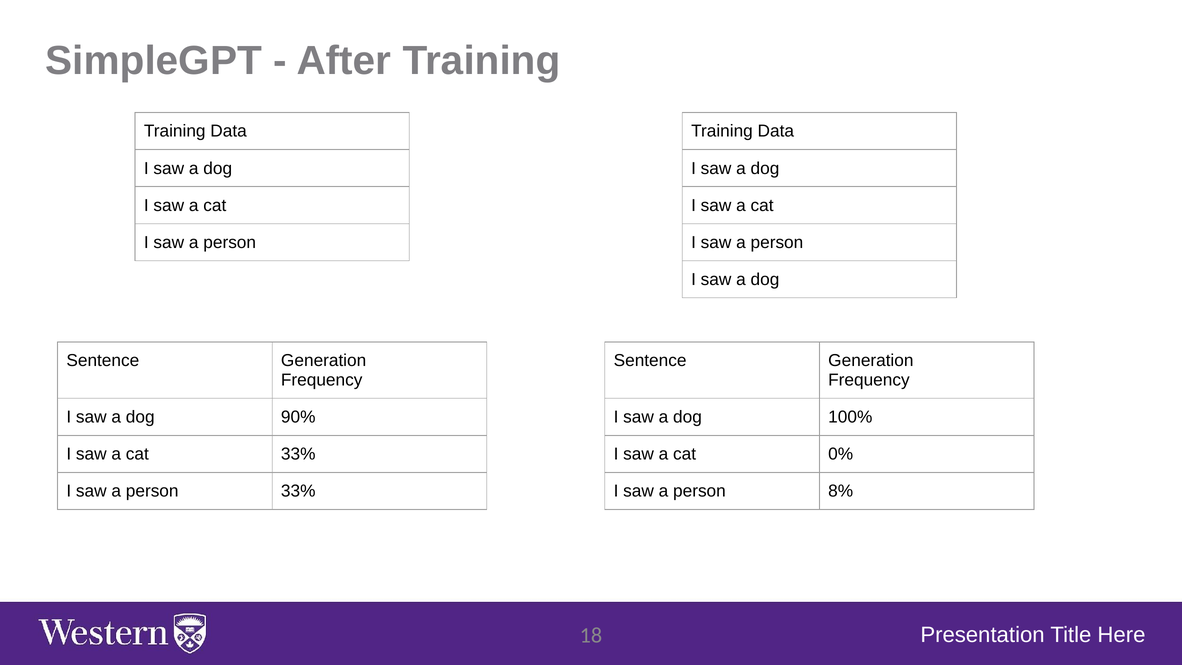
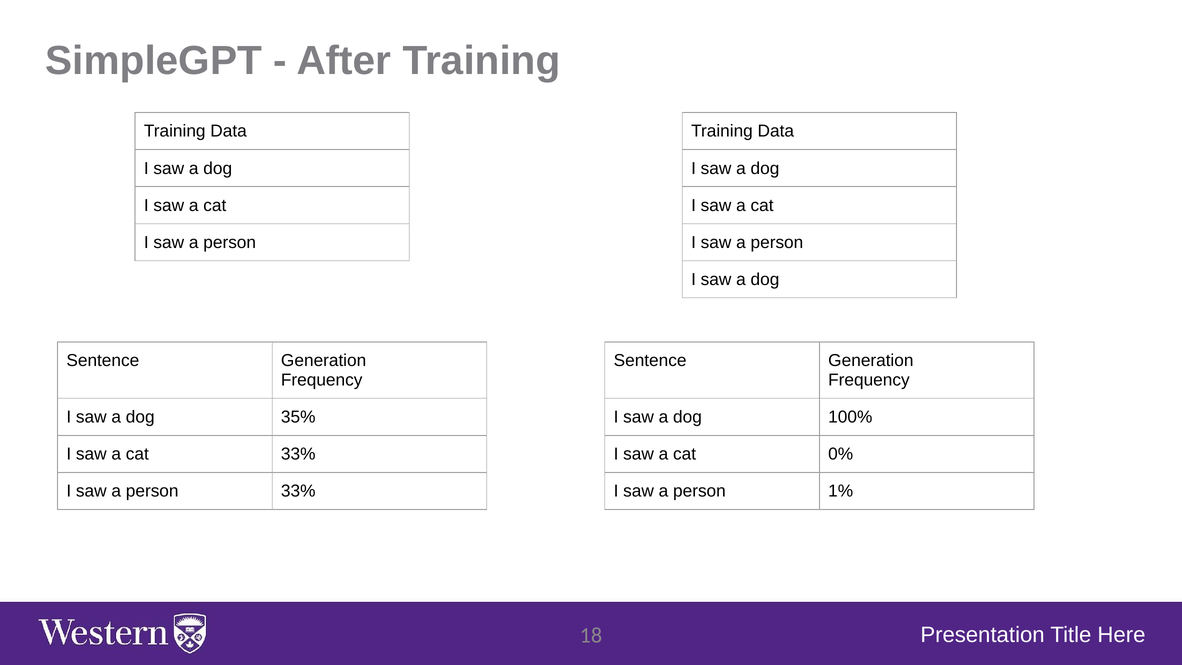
90%: 90% -> 35%
8%: 8% -> 1%
